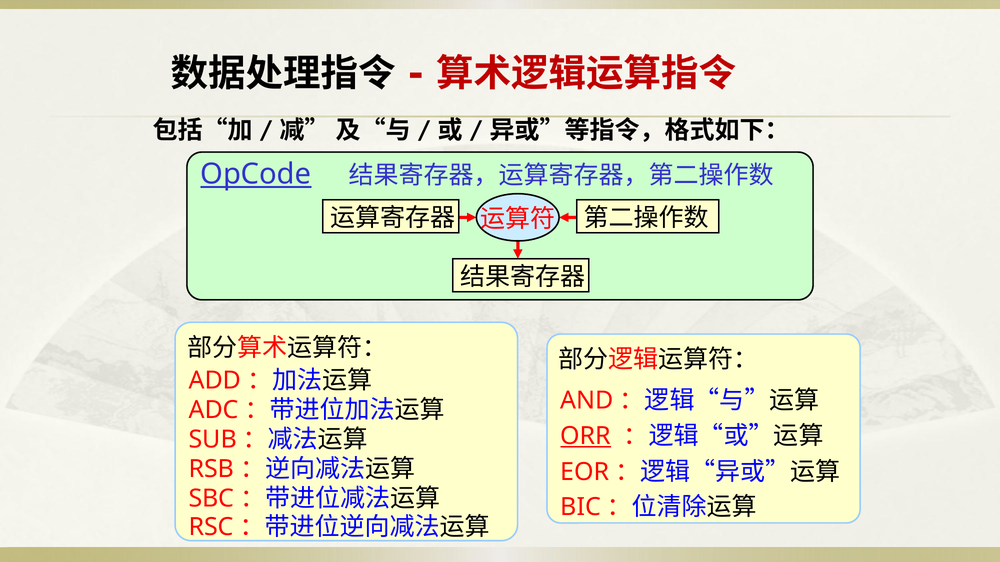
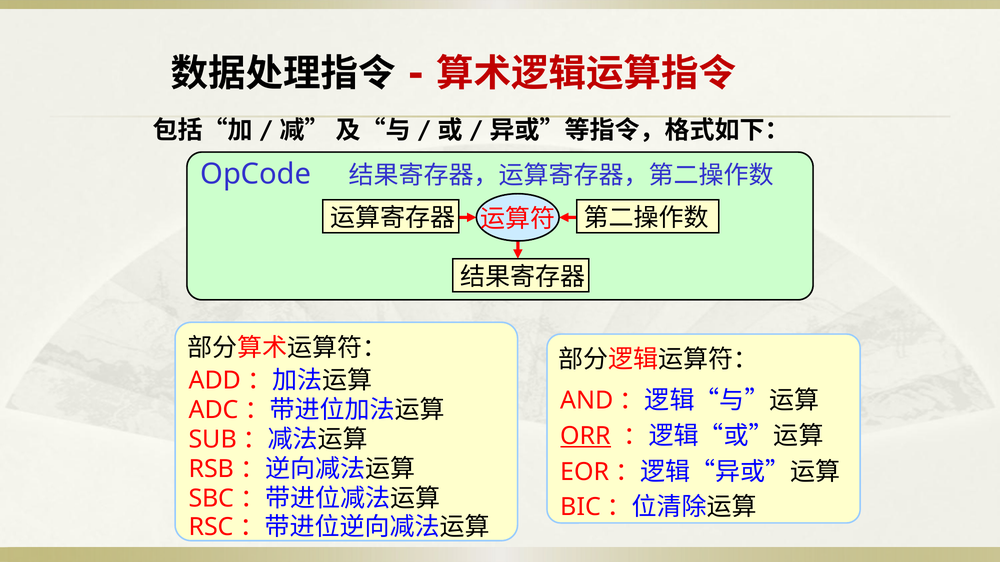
OpCode underline: present -> none
